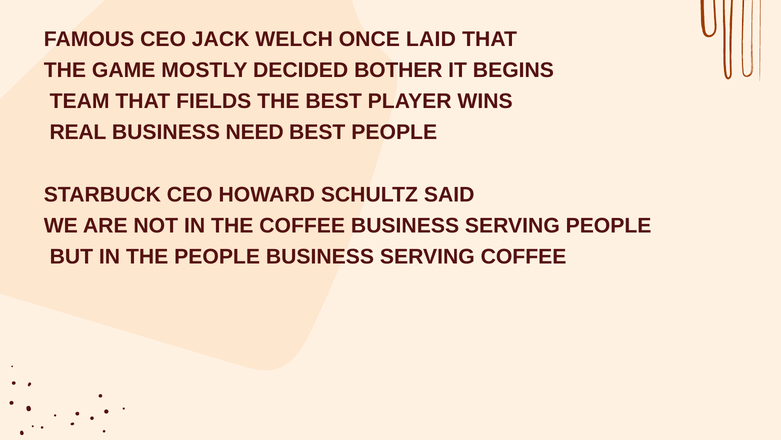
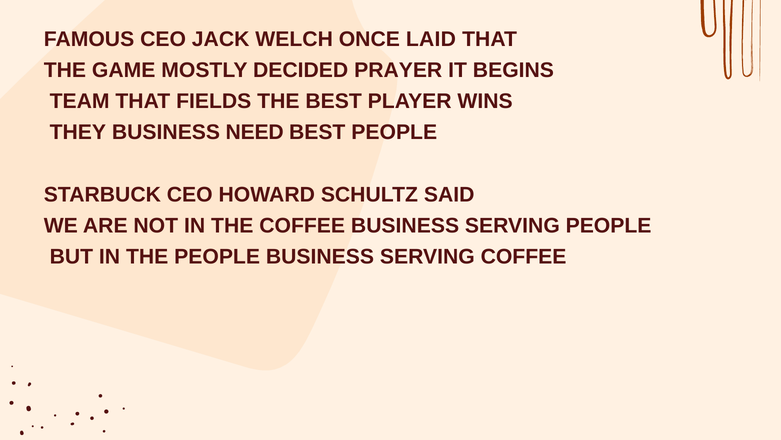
BOTHER: BOTHER -> PRAYER
REAL: REAL -> THEY
